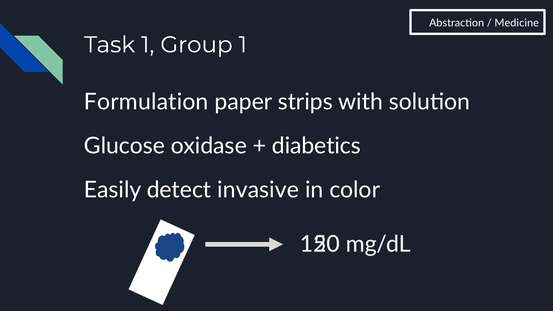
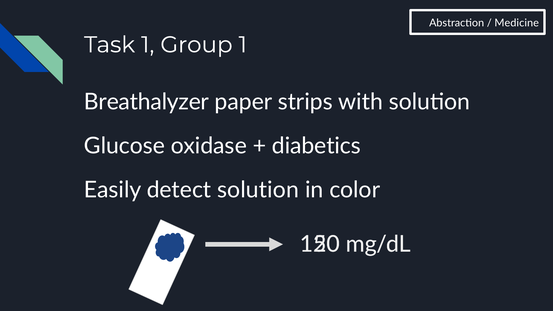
Formulation: Formulation -> Breathalyzer
detect invasive: invasive -> solution
